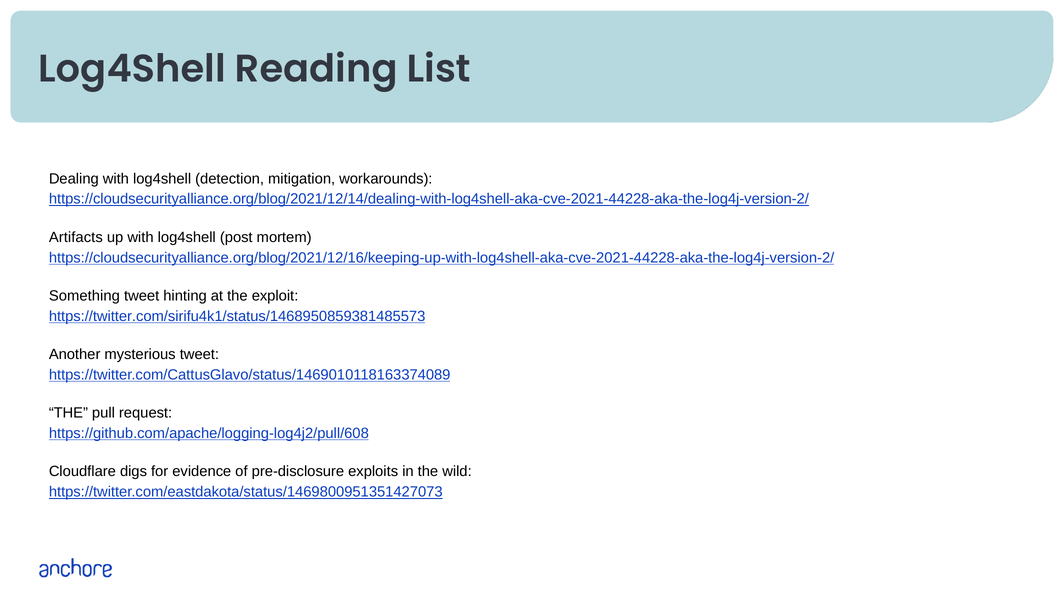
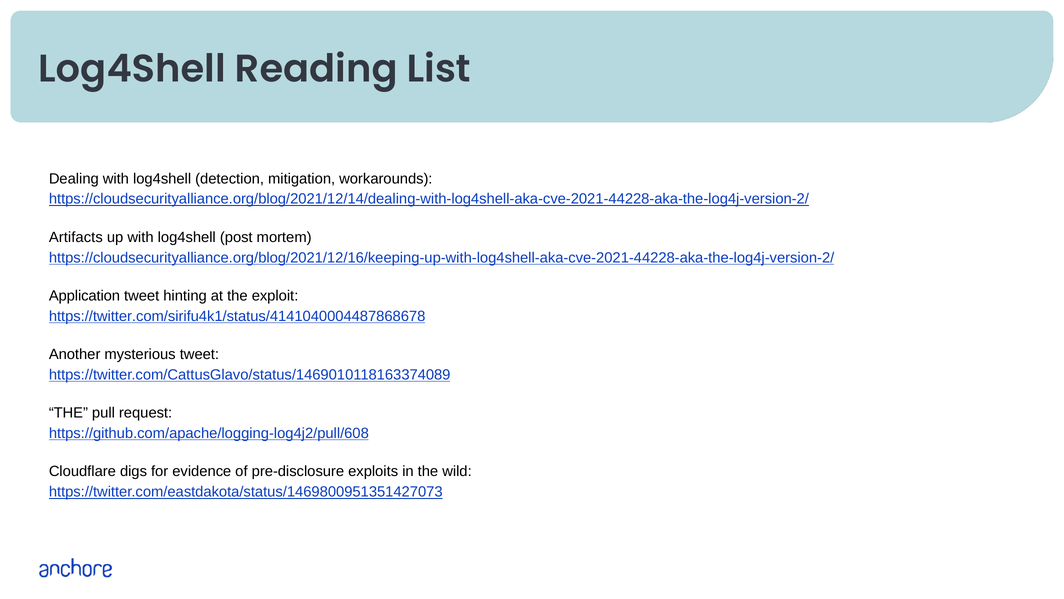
Something: Something -> Application
https://twitter.com/sirifu4k1/status/1468950859381485573: https://twitter.com/sirifu4k1/status/1468950859381485573 -> https://twitter.com/sirifu4k1/status/4141040004487868678
